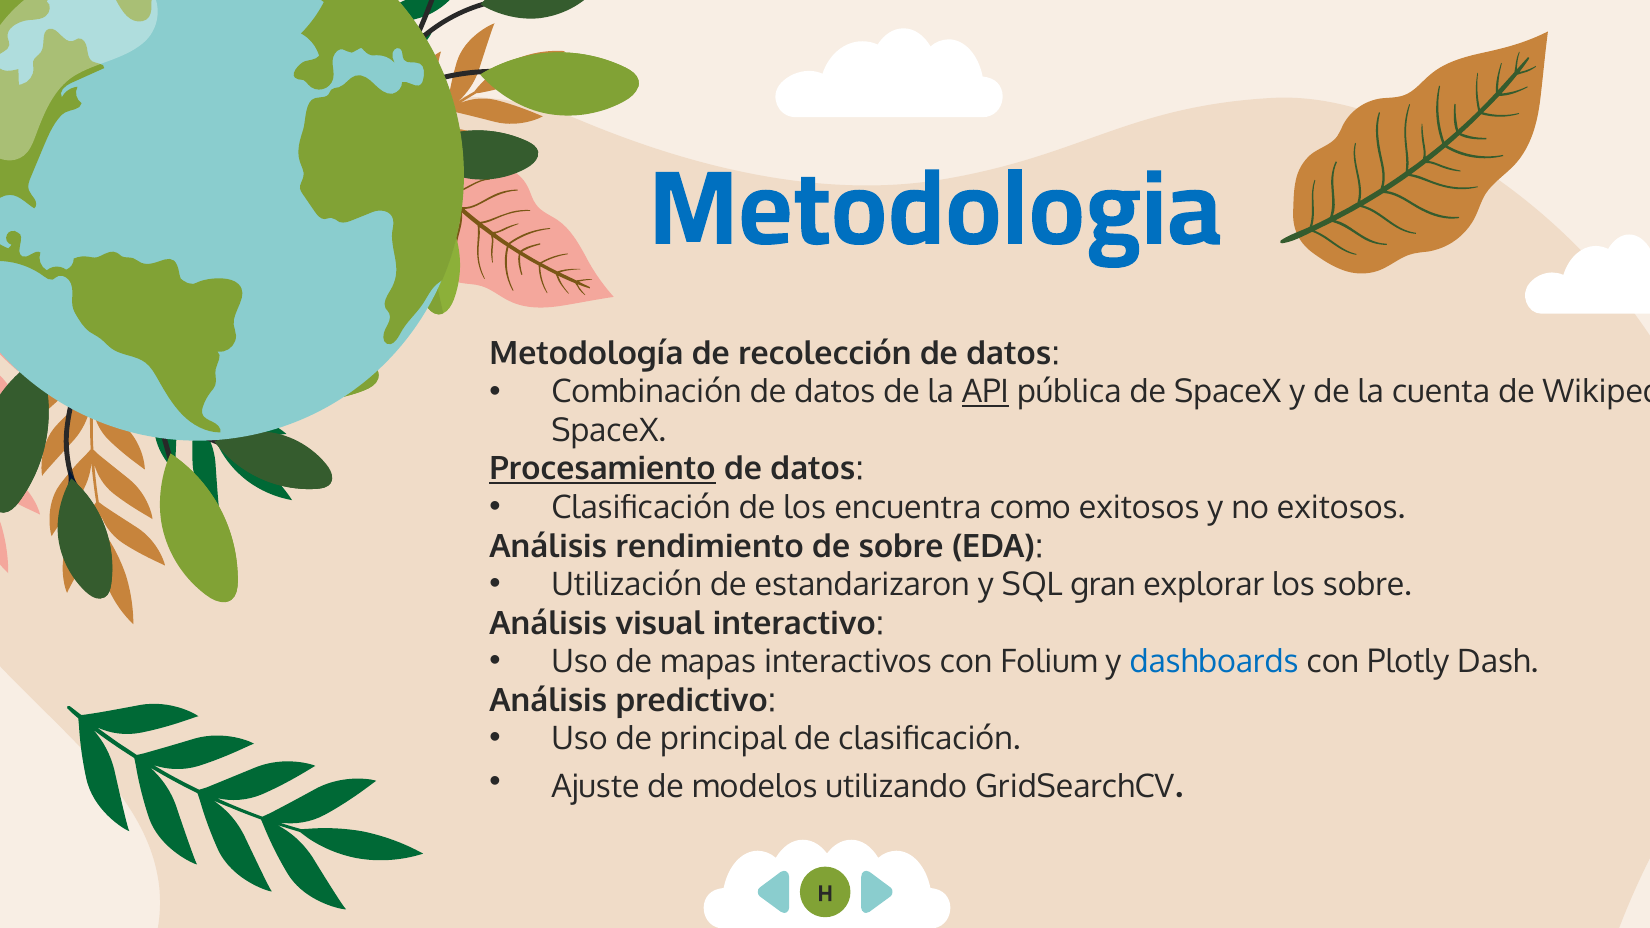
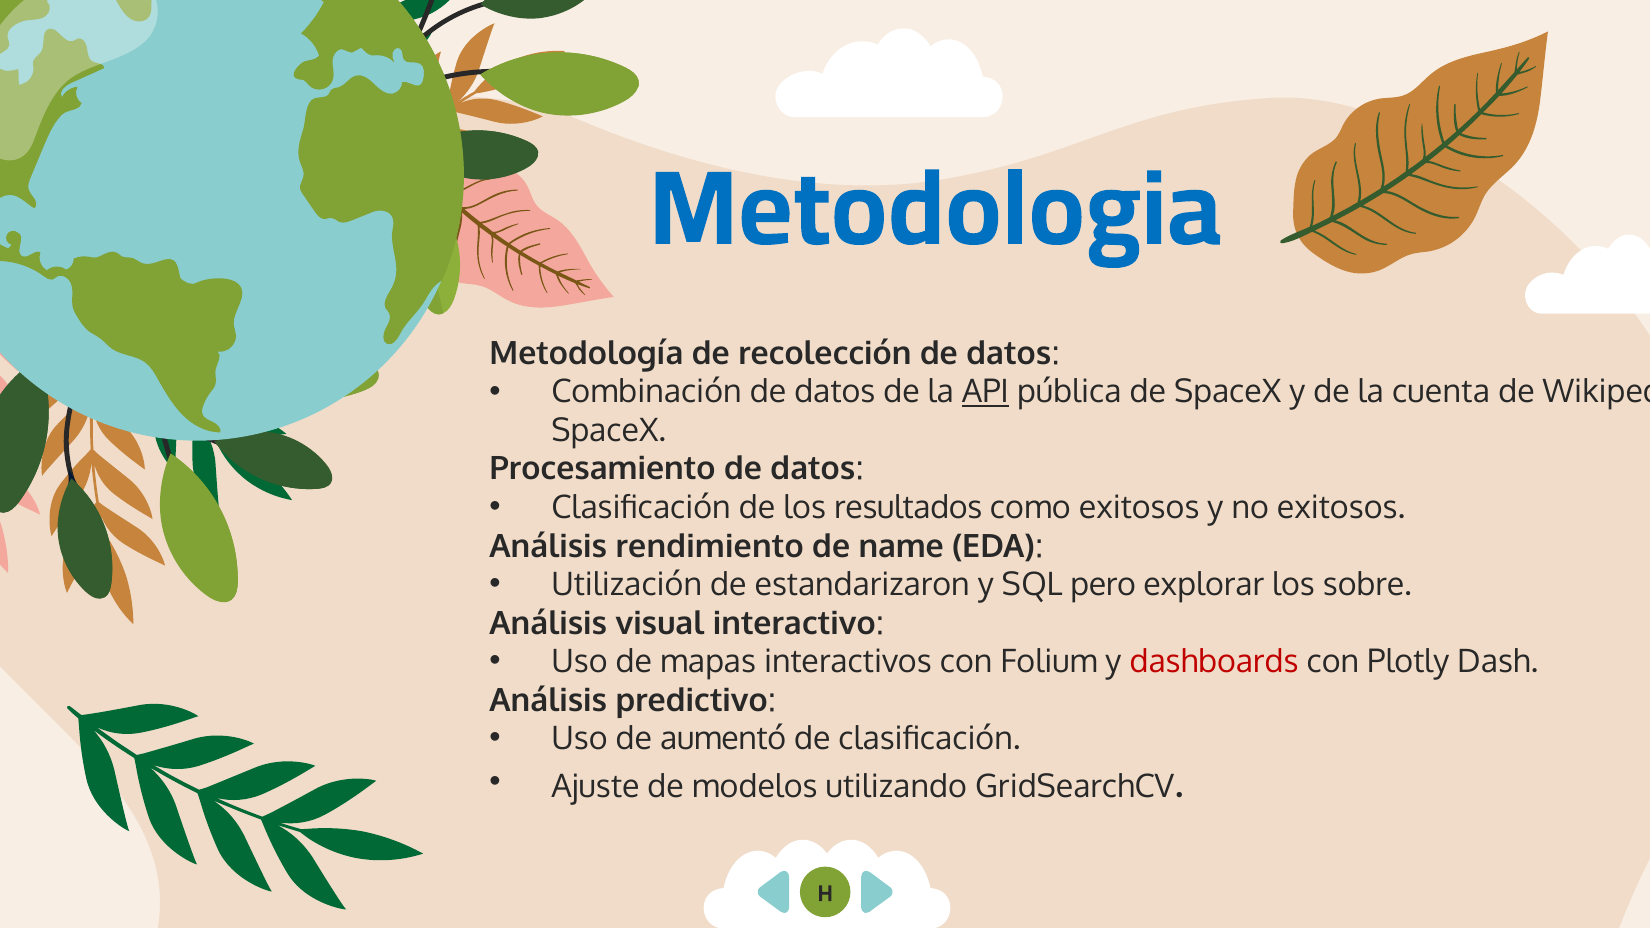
Procesamiento underline: present -> none
encuentra: encuentra -> resultados
de sobre: sobre -> name
gran: gran -> pero
dashboards colour: blue -> red
principal: principal -> aumentó
